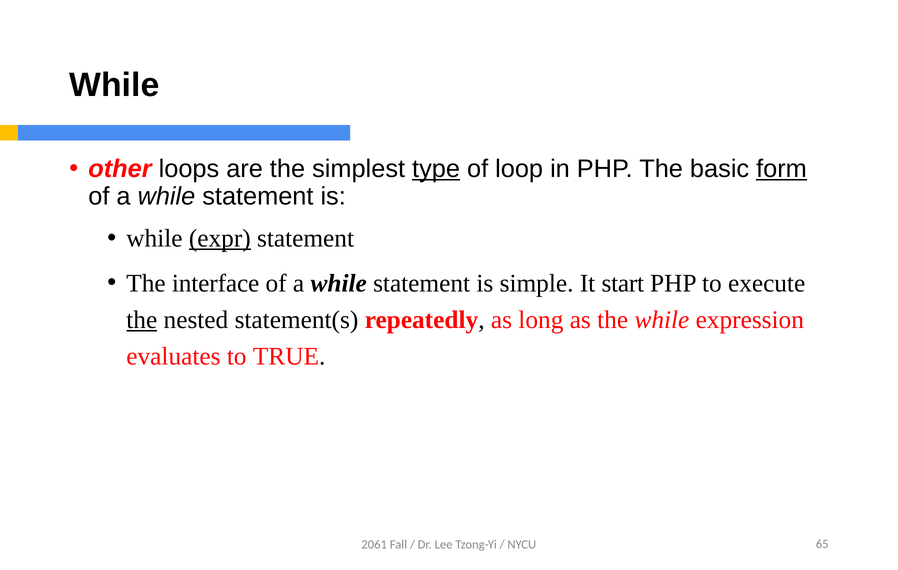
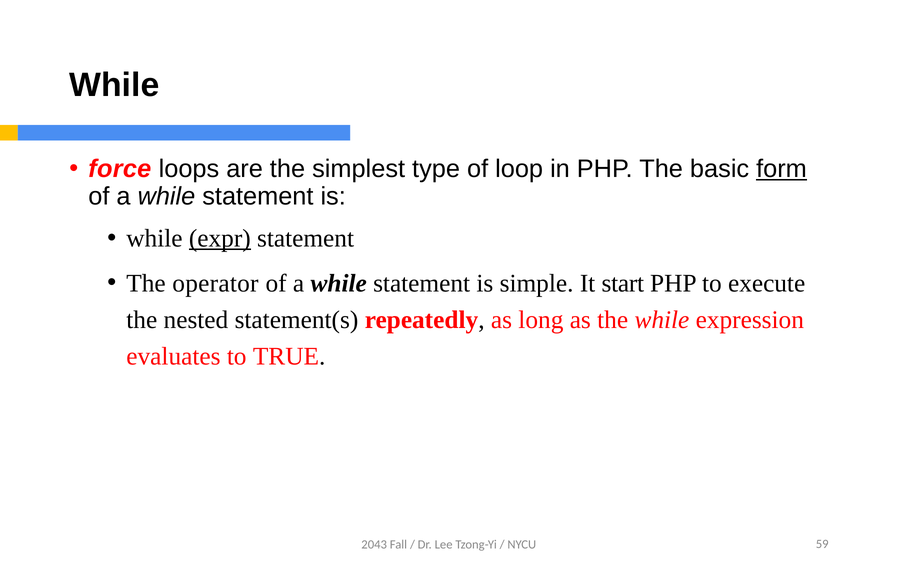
other: other -> force
type underline: present -> none
interface: interface -> operator
the at (142, 320) underline: present -> none
2061: 2061 -> 2043
65: 65 -> 59
